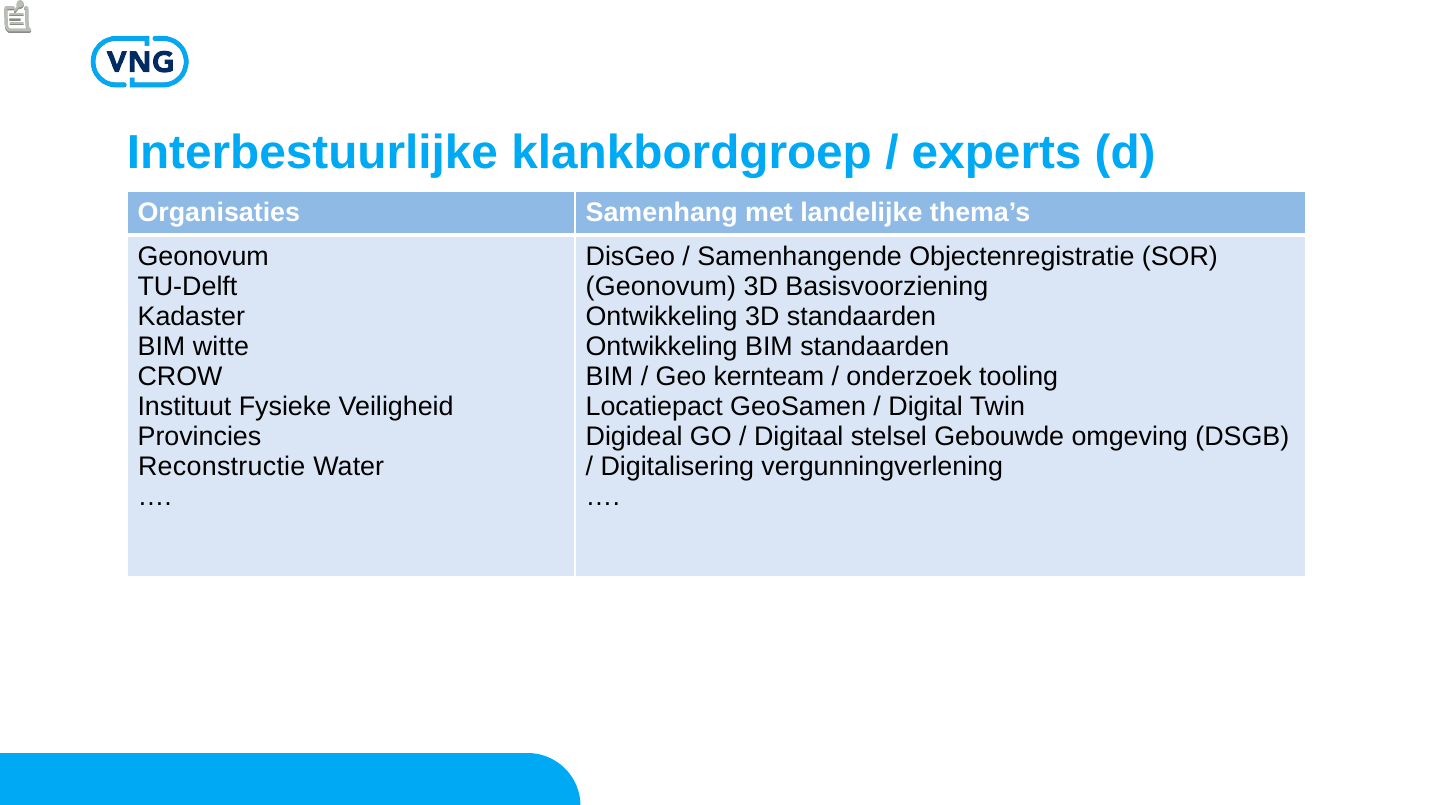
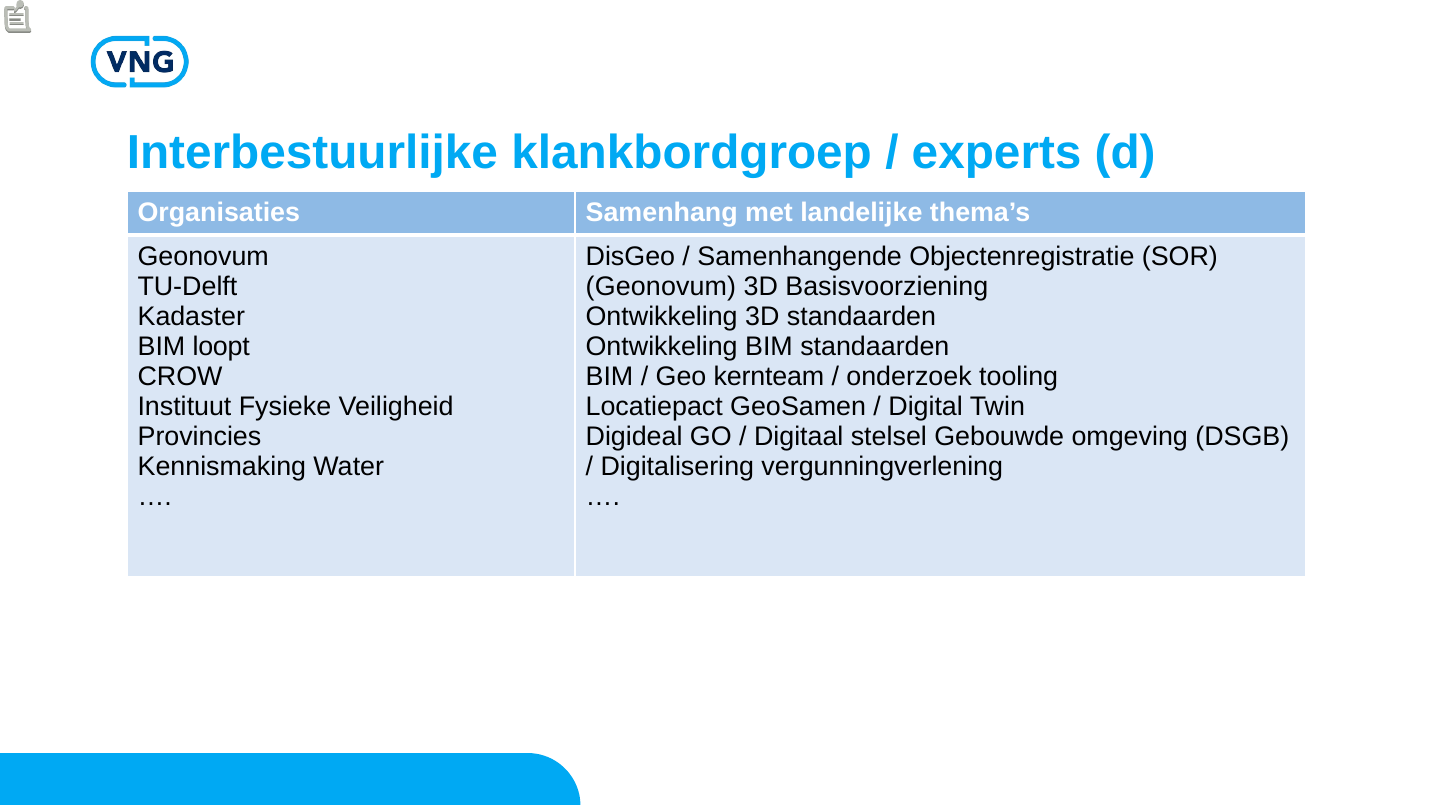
witte: witte -> loopt
Reconstructie: Reconstructie -> Kennismaking
